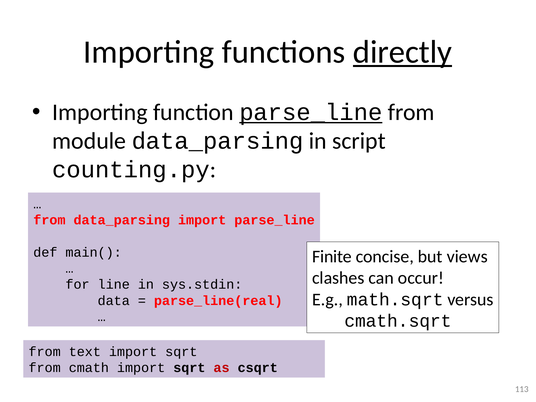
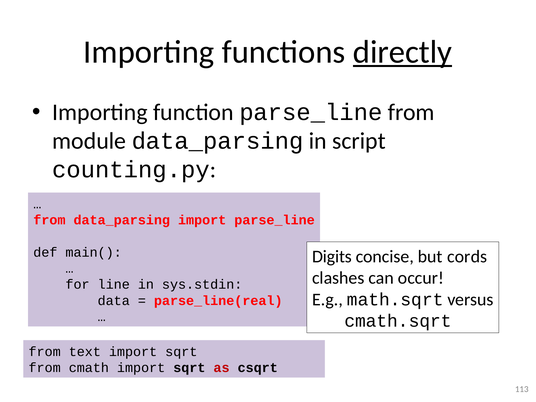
parse_line at (311, 112) underline: present -> none
Finite: Finite -> Digits
views: views -> cords
